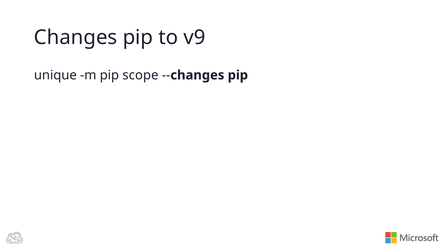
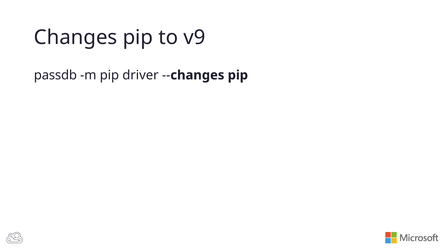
unique: unique -> passdb
scope: scope -> driver
